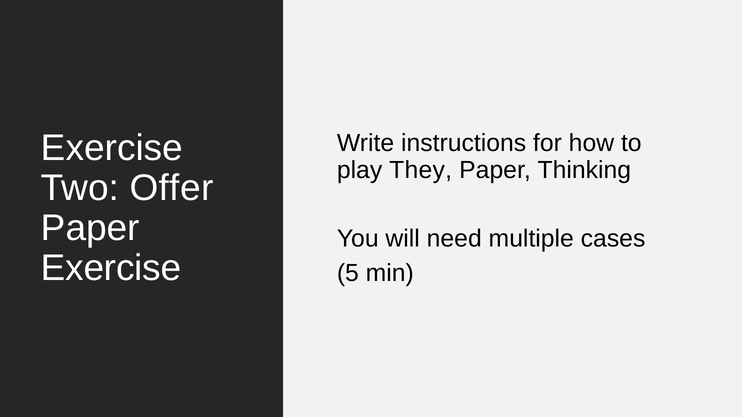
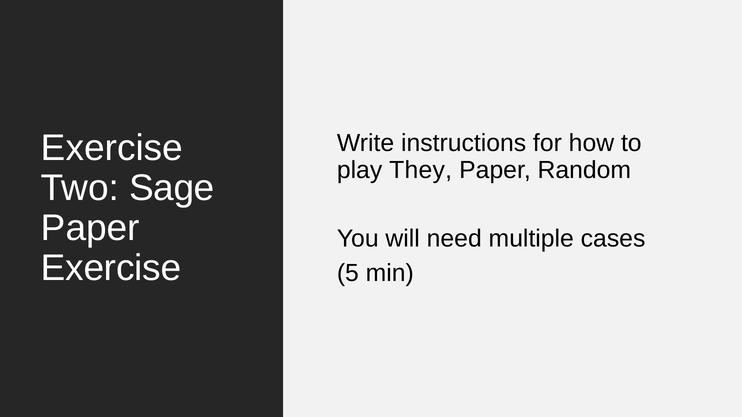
Thinking: Thinking -> Random
Offer: Offer -> Sage
